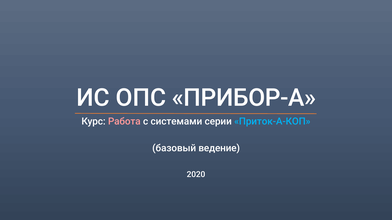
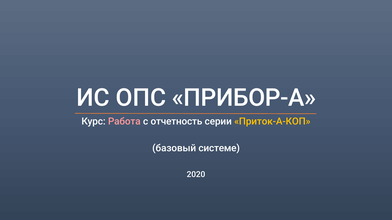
системами: системами -> отчетность
Приток-А-КОП colour: light blue -> yellow
ведение: ведение -> системе
